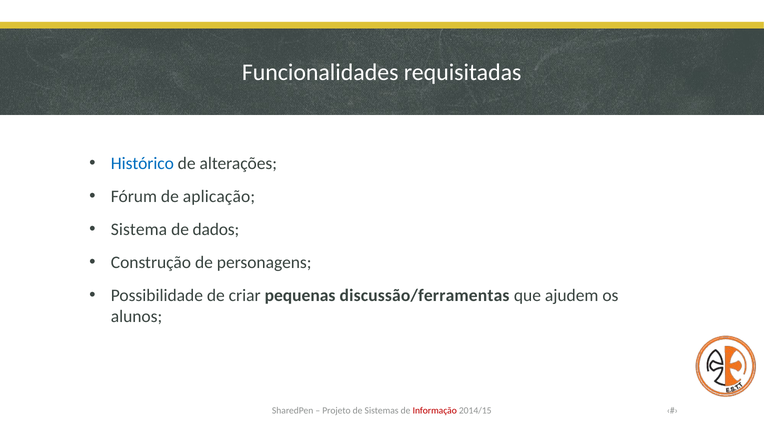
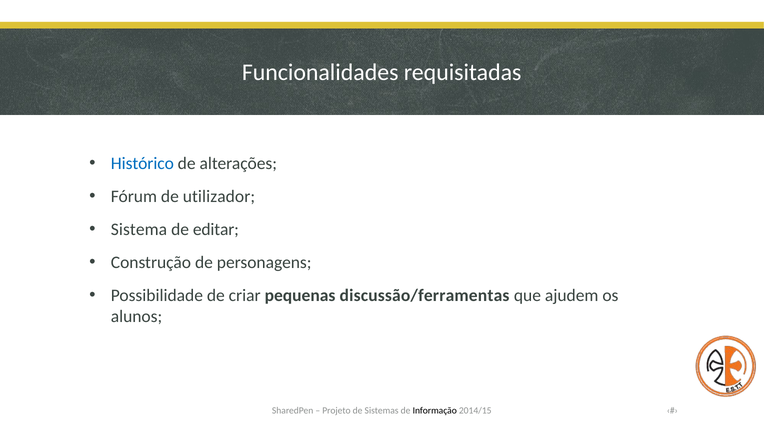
aplicação: aplicação -> utilizador
dados: dados -> editar
Informação colour: red -> black
